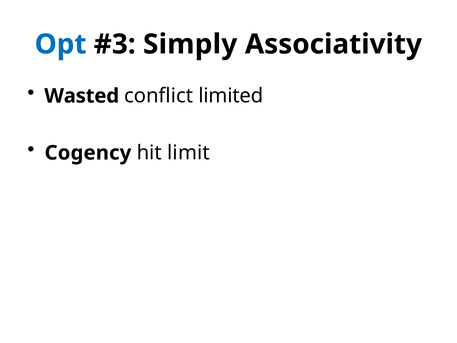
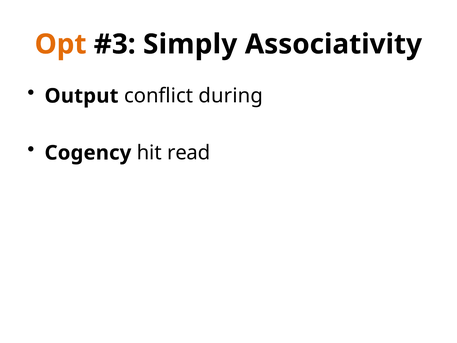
Opt colour: blue -> orange
Wasted: Wasted -> Output
limited: limited -> during
limit: limit -> read
